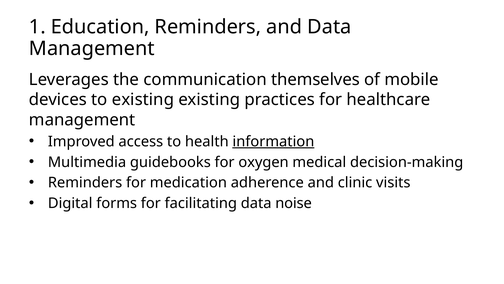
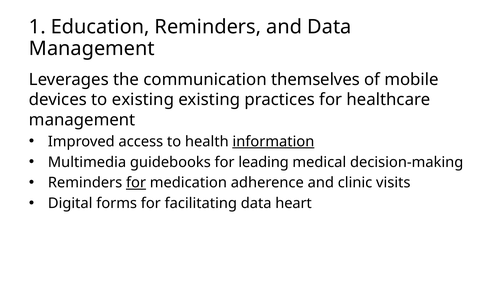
oxygen: oxygen -> leading
for at (136, 182) underline: none -> present
noise: noise -> heart
